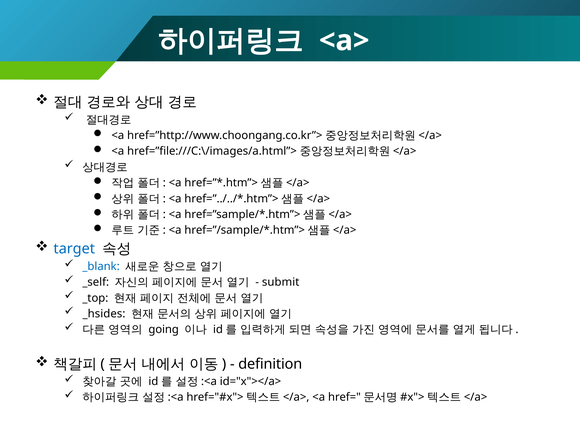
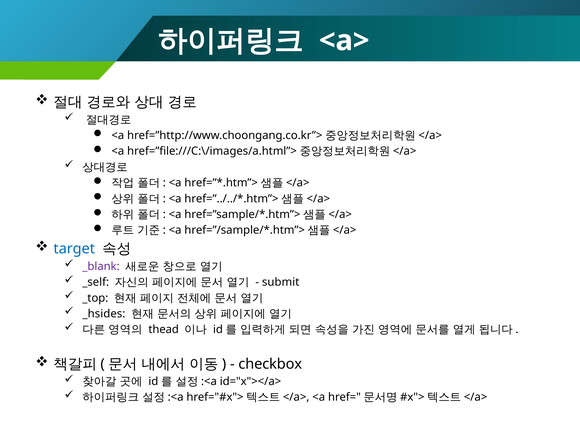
_blank colour: blue -> purple
going: going -> thead
definition: definition -> checkbox
